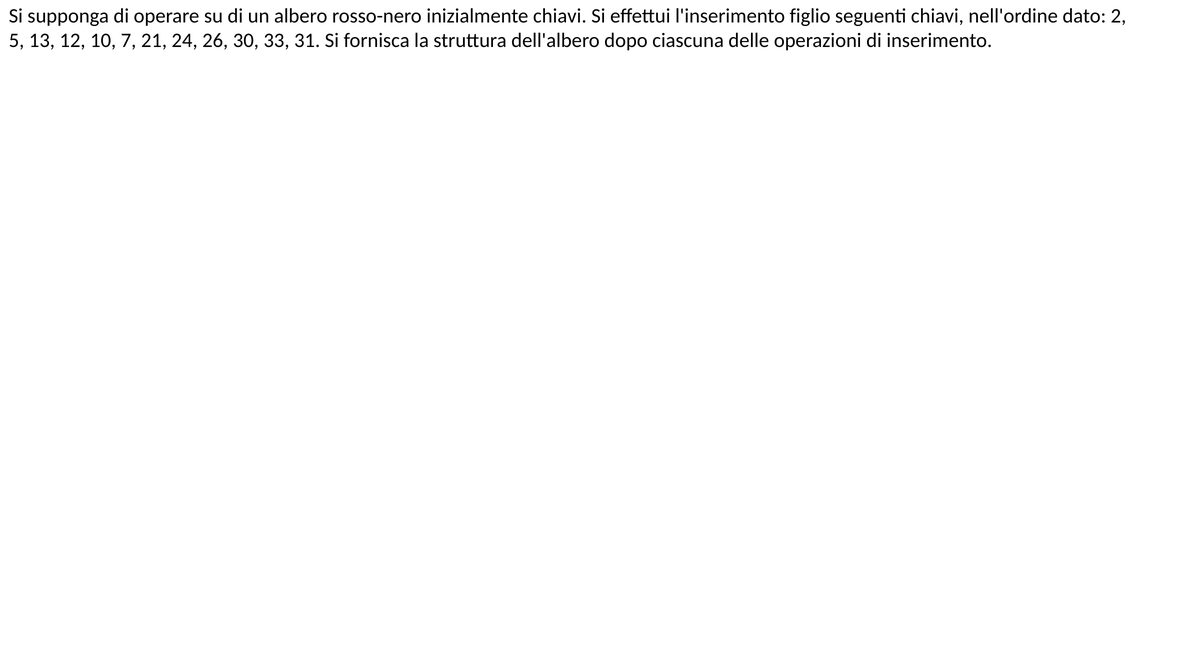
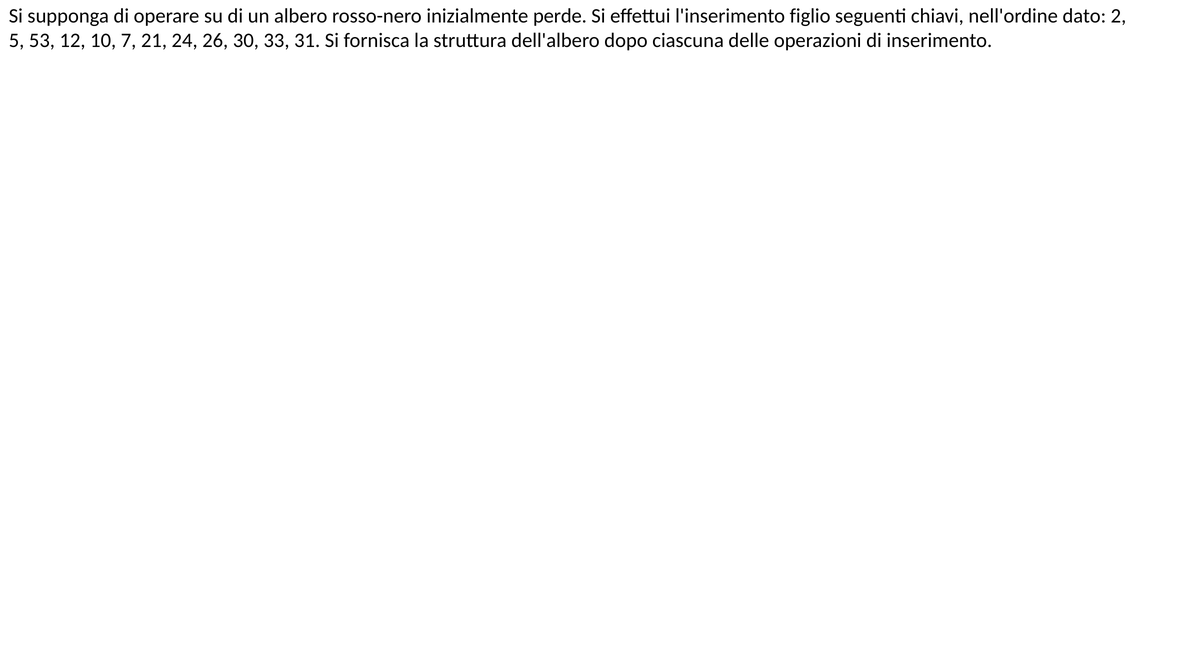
inizialmente chiavi: chiavi -> perde
13: 13 -> 53
